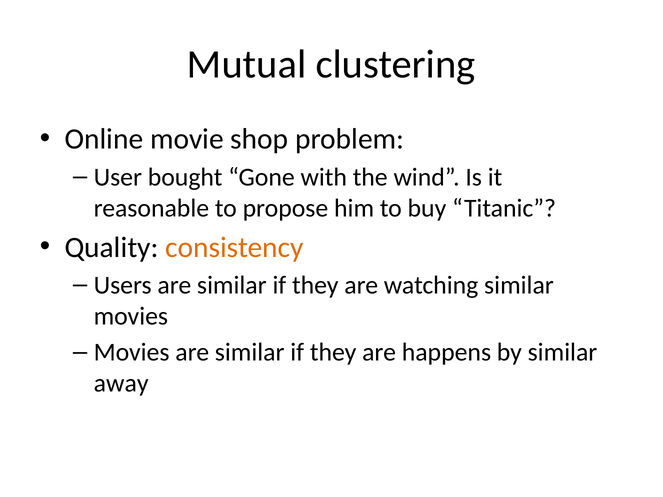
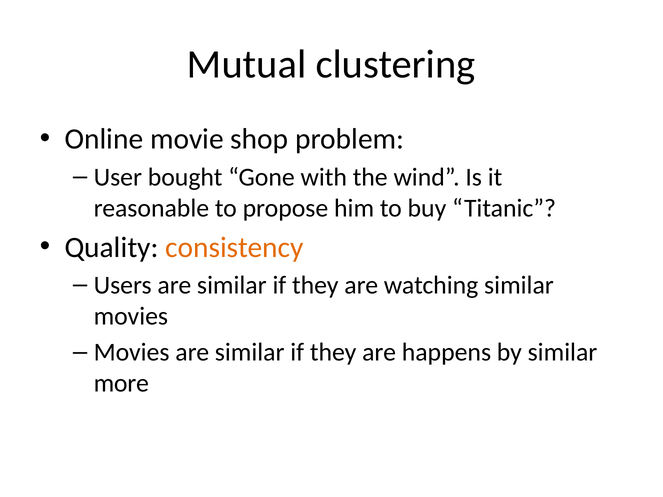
away: away -> more
